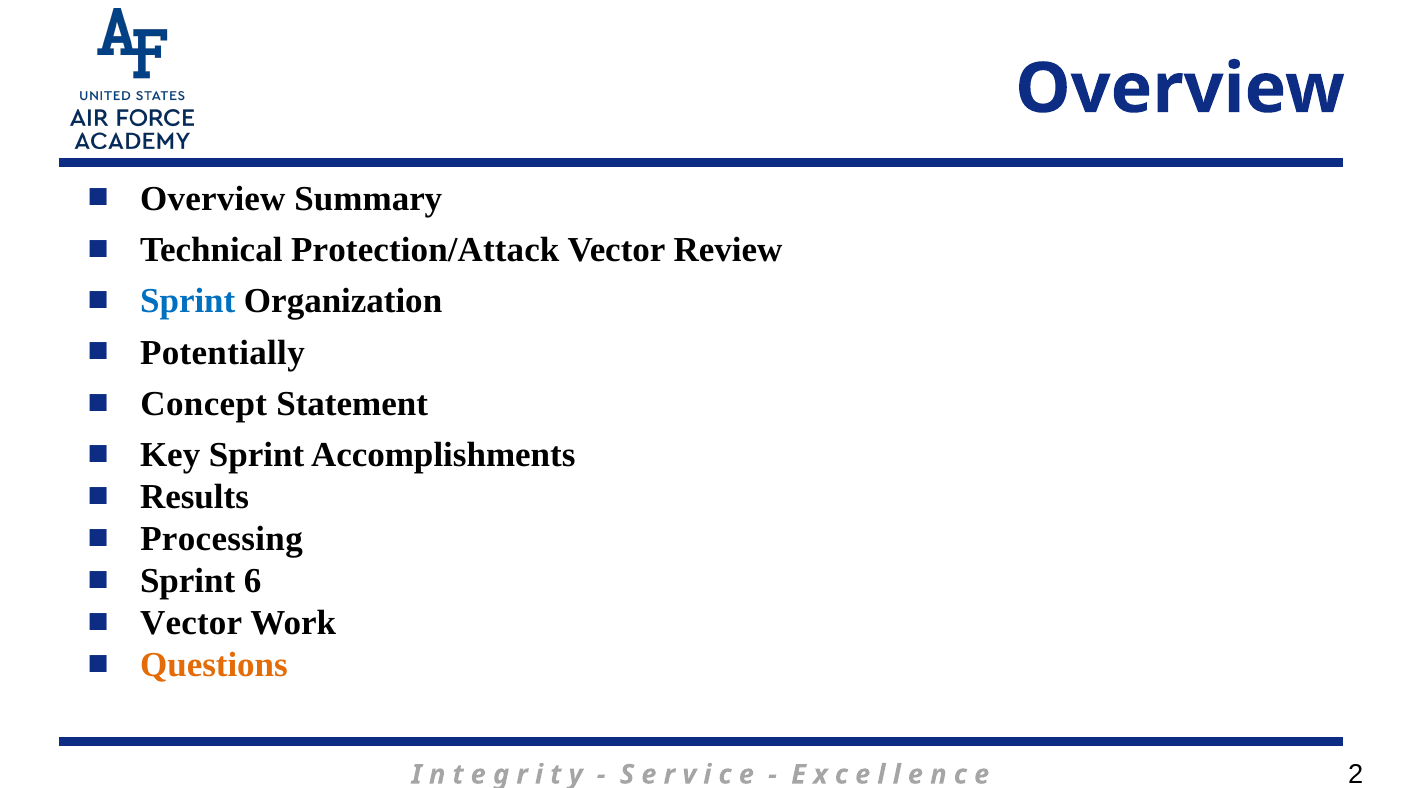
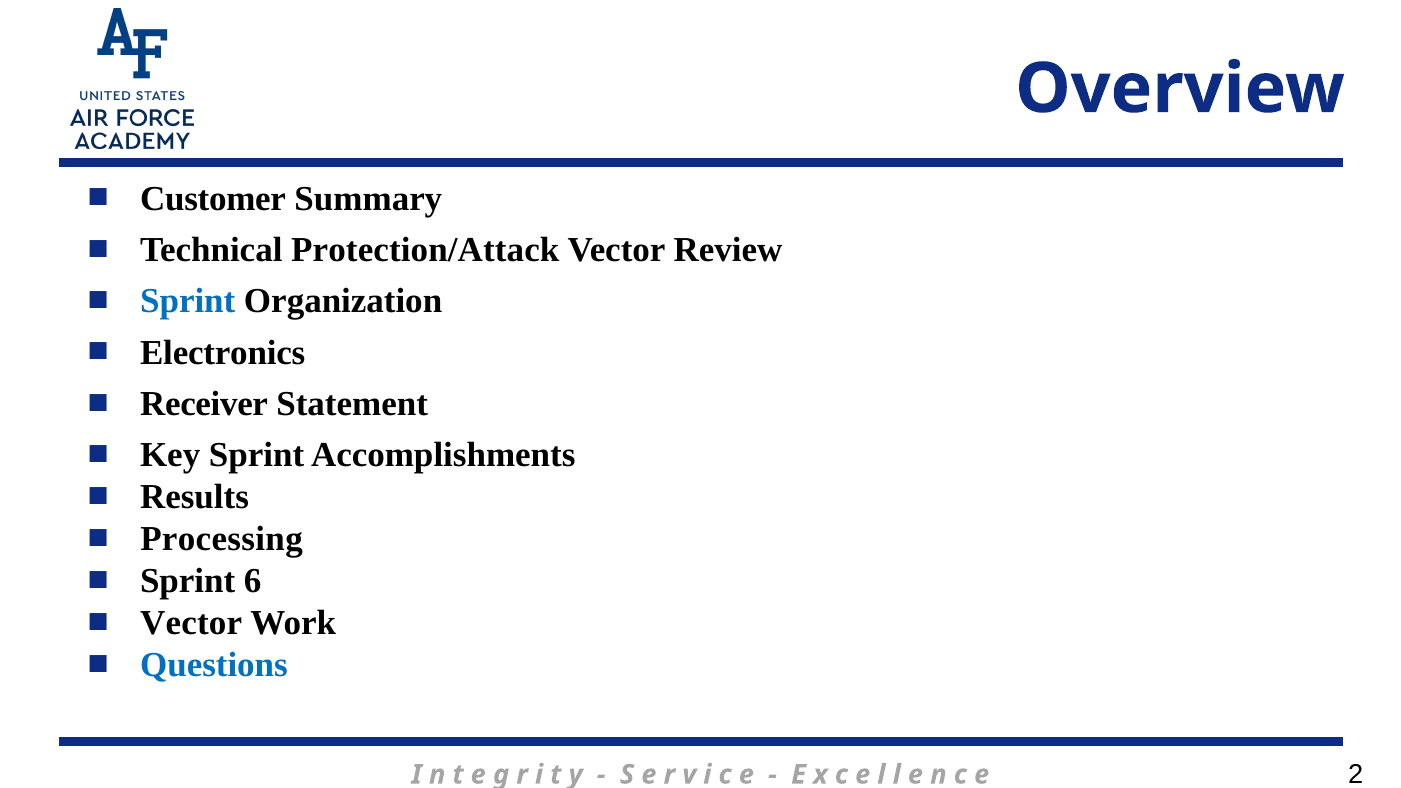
Overview at (213, 199): Overview -> Customer
Potentially: Potentially -> Electronics
Concept: Concept -> Receiver
Questions colour: orange -> blue
